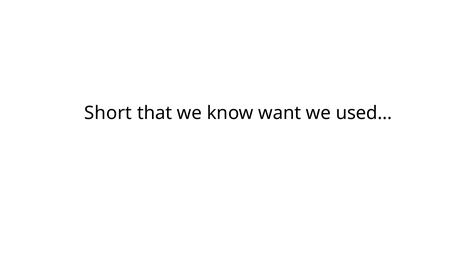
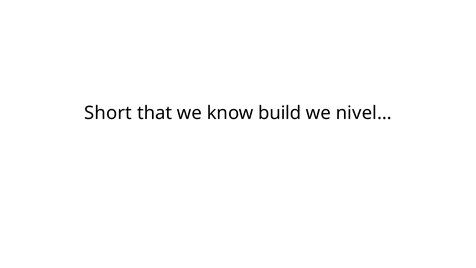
want: want -> build
used…: used… -> nivel…
